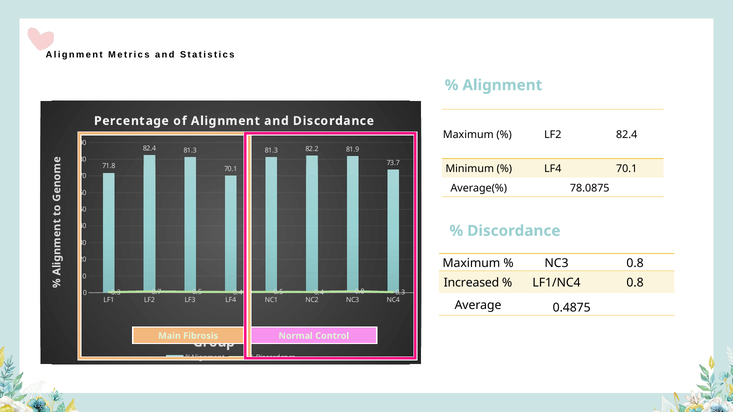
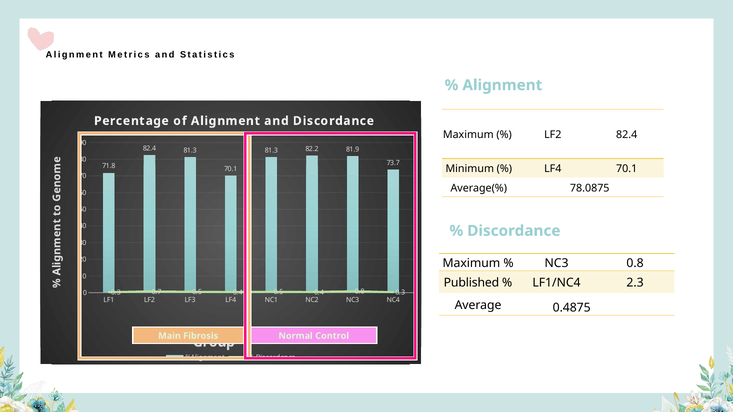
Increased: Increased -> Published
LF1/NC4 0.8: 0.8 -> 2.3
